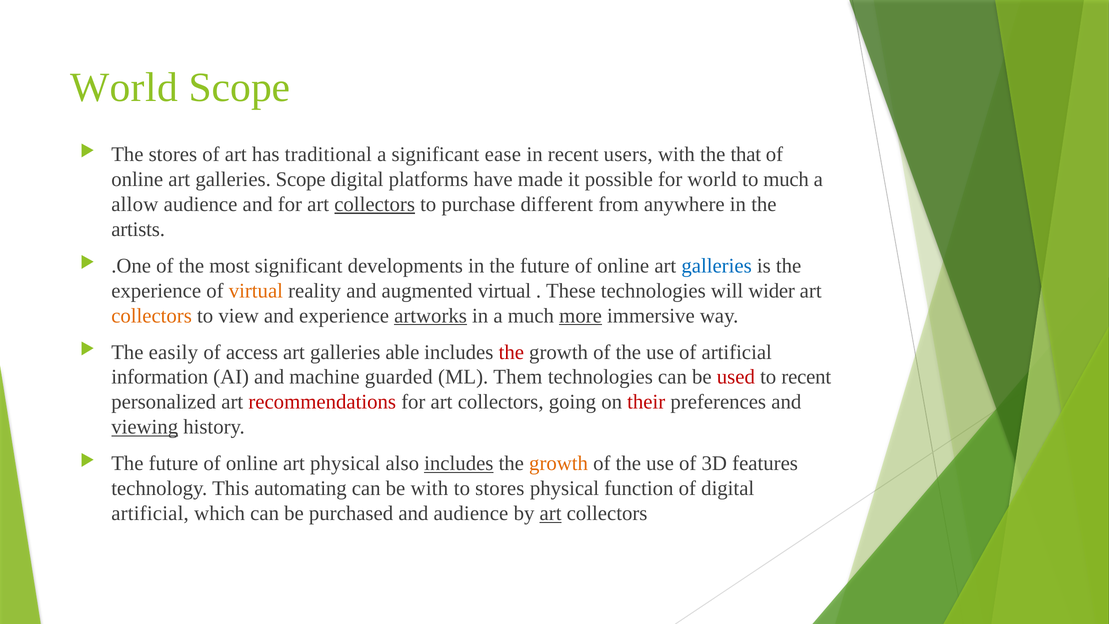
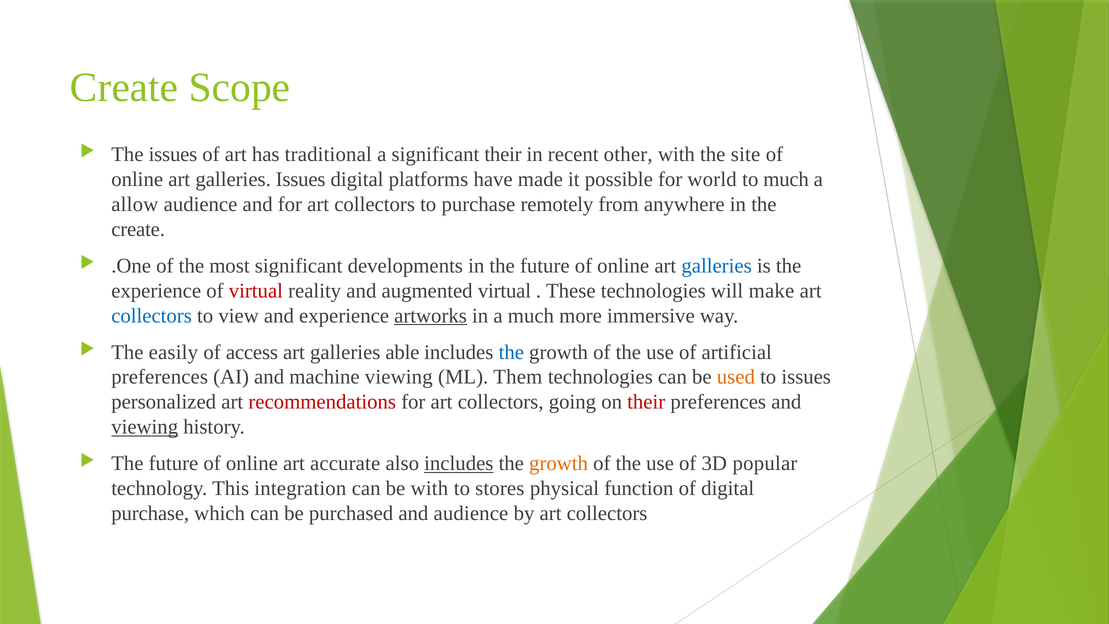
World at (124, 87): World -> Create
The stores: stores -> issues
significant ease: ease -> their
users: users -> other
that: that -> site
galleries Scope: Scope -> Issues
collectors at (375, 204) underline: present -> none
different: different -> remotely
artists at (138, 229): artists -> create
virtual at (256, 291) colour: orange -> red
wider: wider -> make
collectors at (152, 316) colour: orange -> blue
more underline: present -> none
the at (511, 352) colour: red -> blue
information at (160, 377): information -> preferences
machine guarded: guarded -> viewing
used colour: red -> orange
to recent: recent -> issues
art physical: physical -> accurate
features: features -> popular
automating: automating -> integration
artificial at (150, 513): artificial -> purchase
art at (551, 513) underline: present -> none
